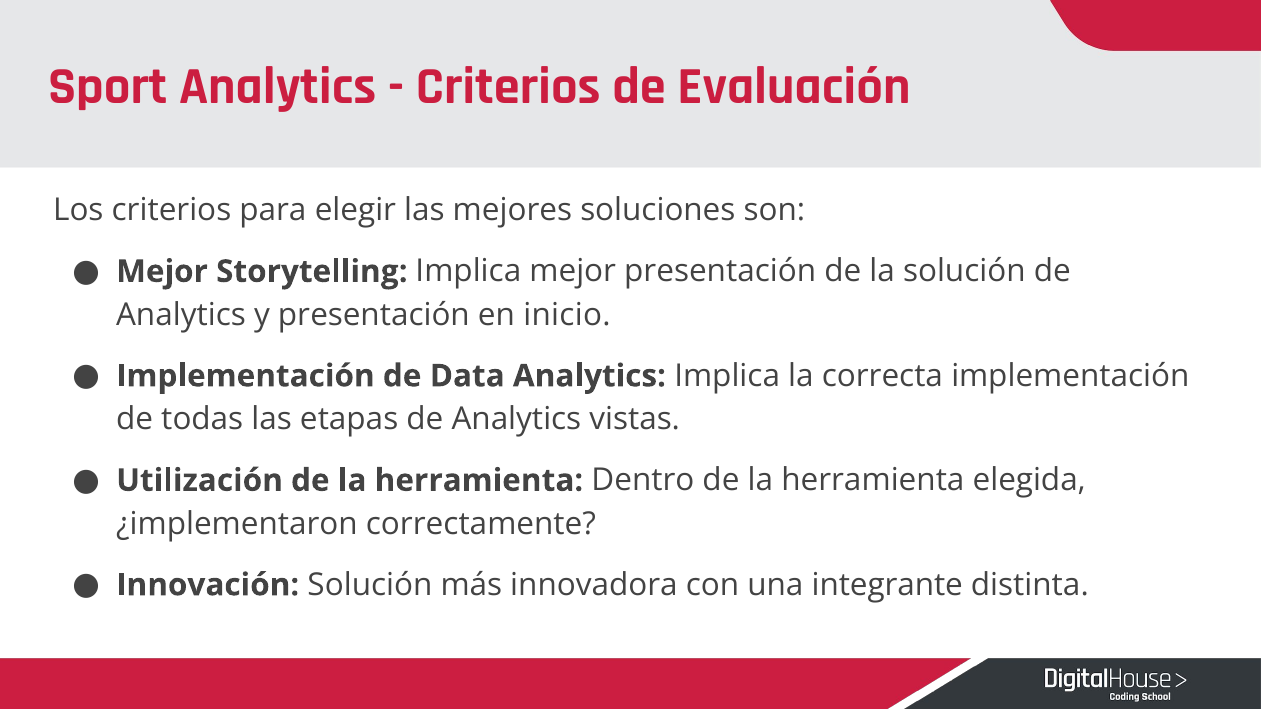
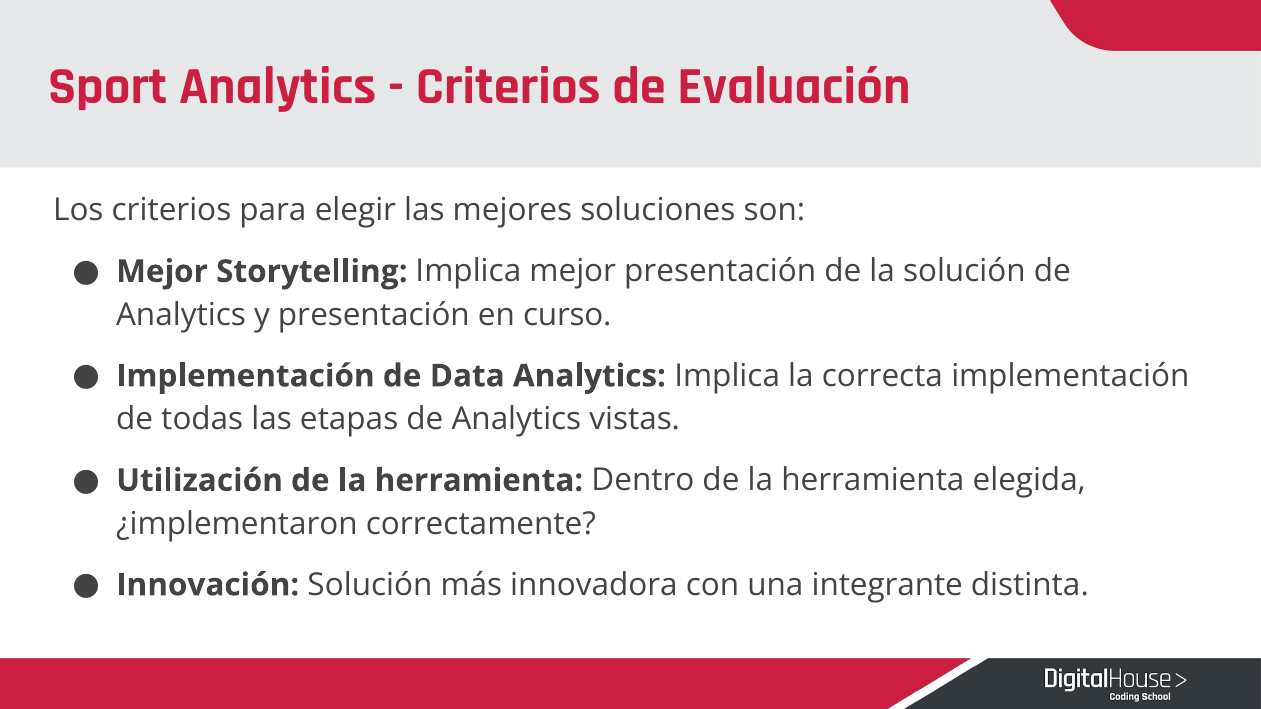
inicio: inicio -> curso
